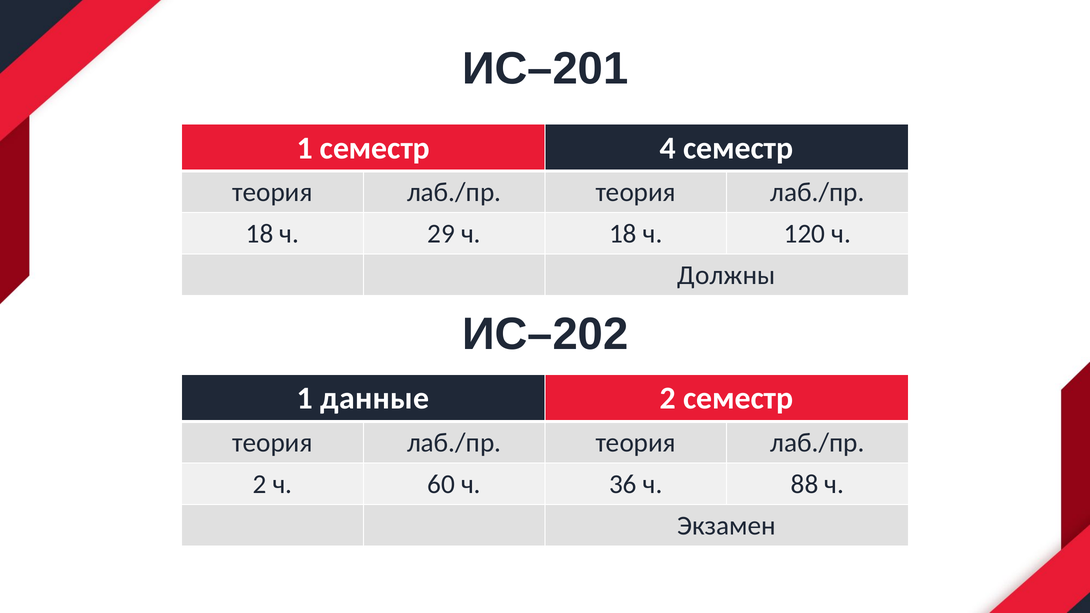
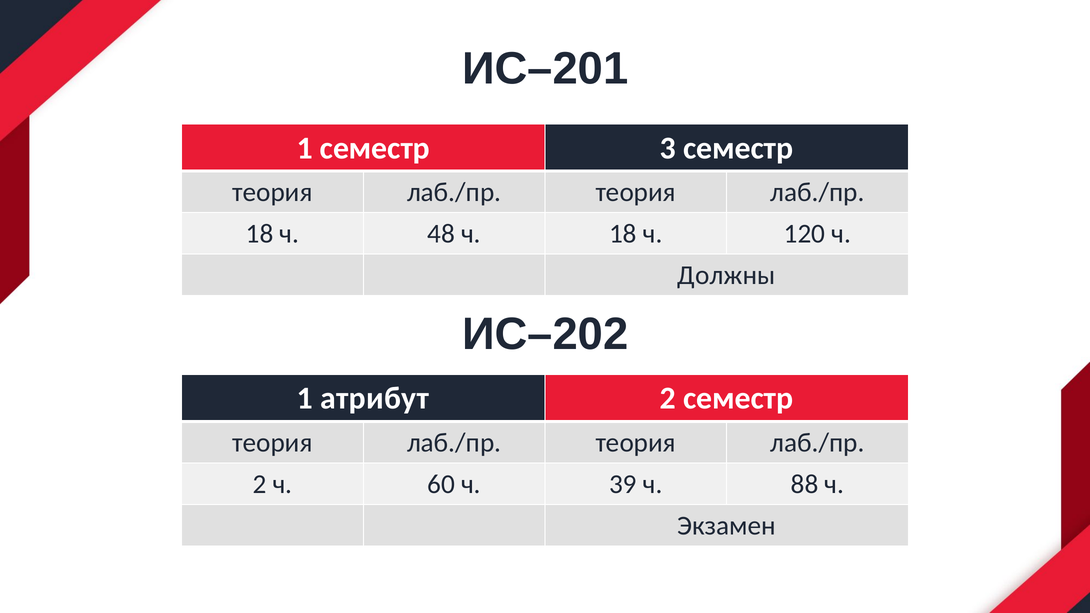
4: 4 -> 3
29: 29 -> 48
данные: данные -> атрибут
36: 36 -> 39
